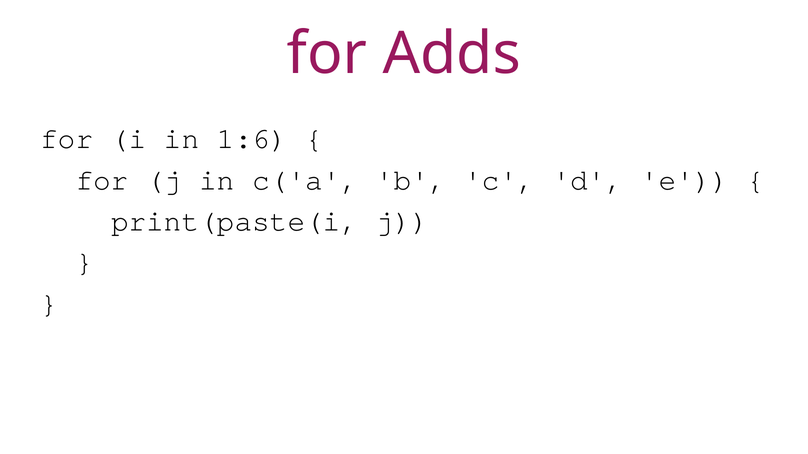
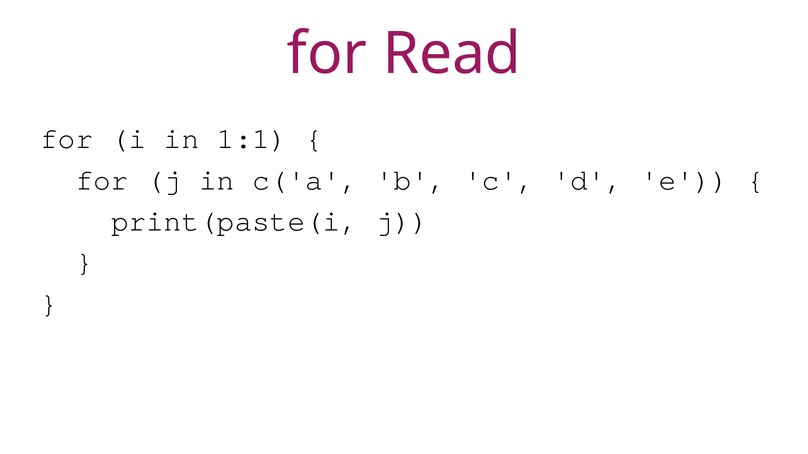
Adds: Adds -> Read
1:6: 1:6 -> 1:1
